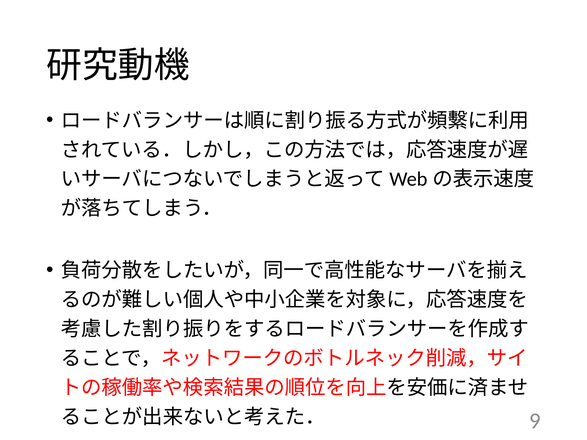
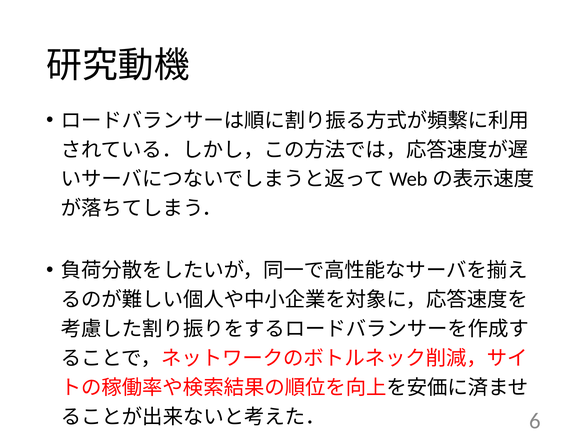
9: 9 -> 6
